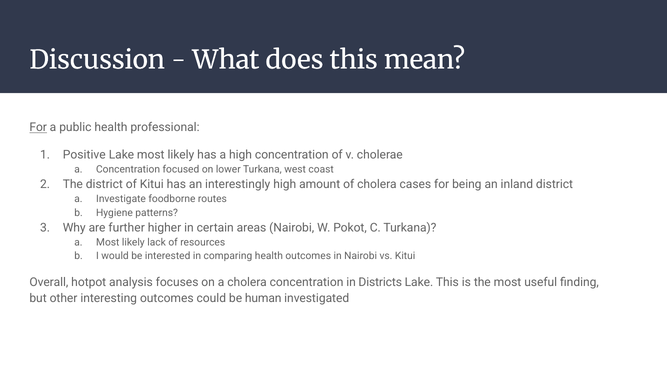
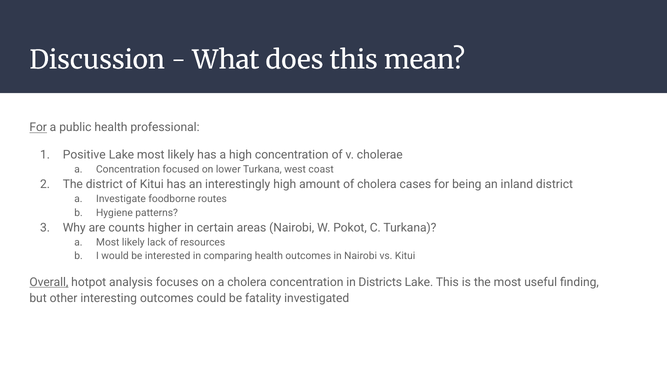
further: further -> counts
Overall underline: none -> present
human: human -> fatality
